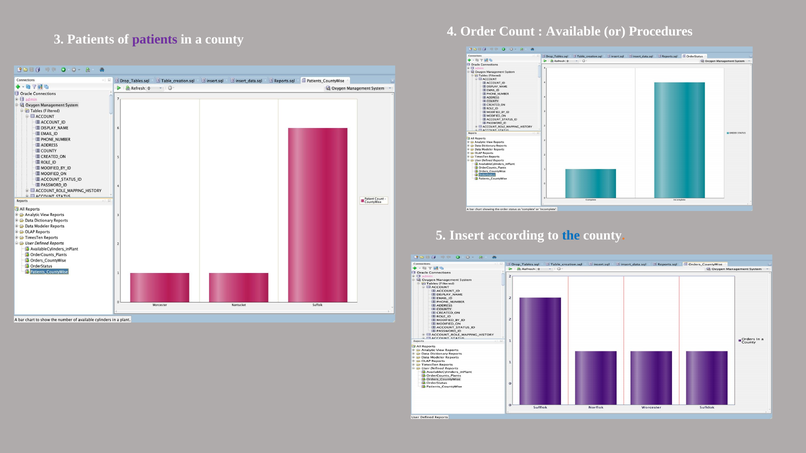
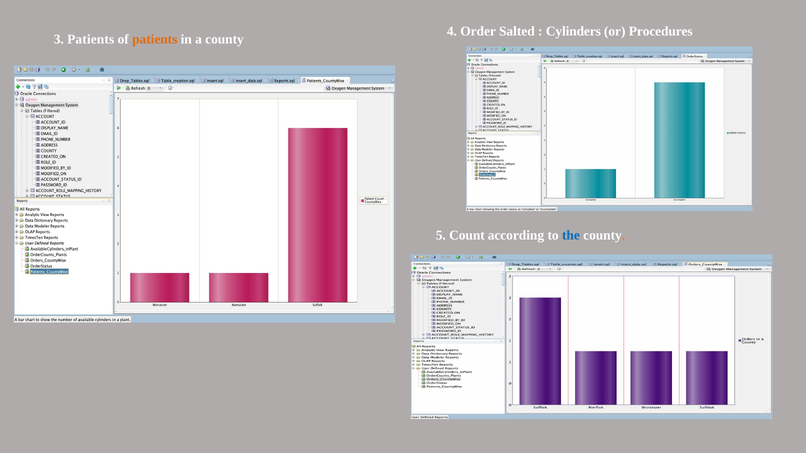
Count: Count -> Salted
Available: Available -> Cylinders
patients at (155, 40) colour: purple -> orange
Insert: Insert -> Count
